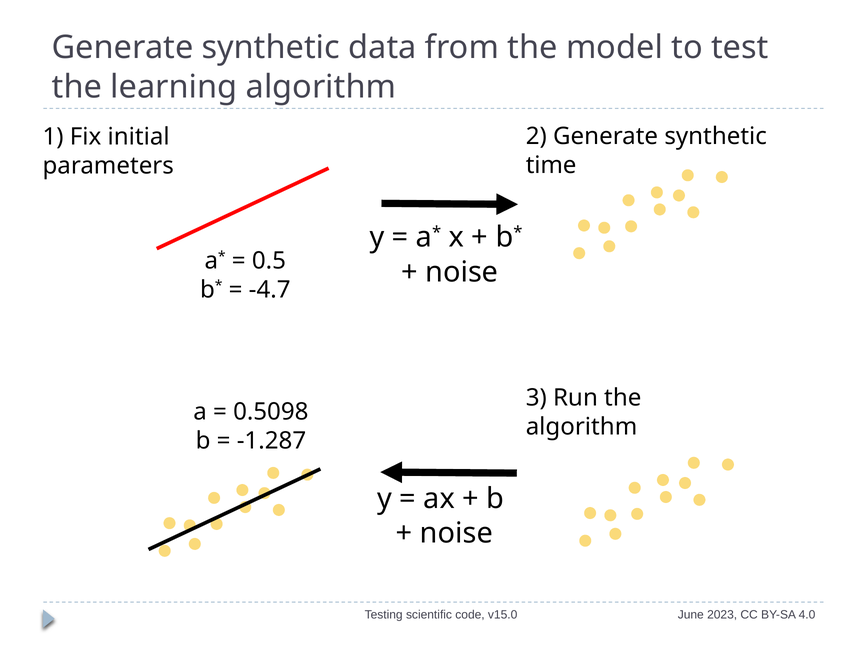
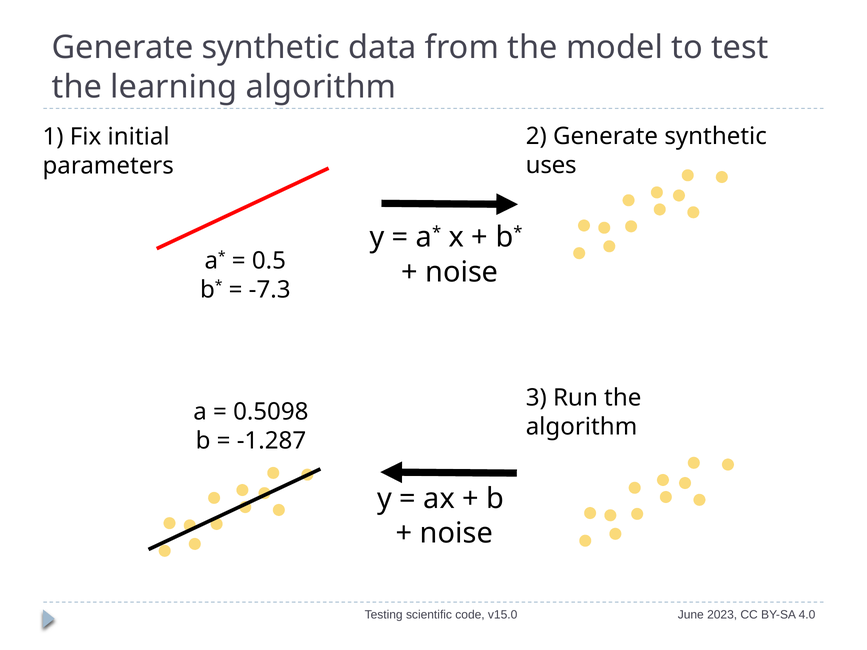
time: time -> uses
-4.7: -4.7 -> -7.3
